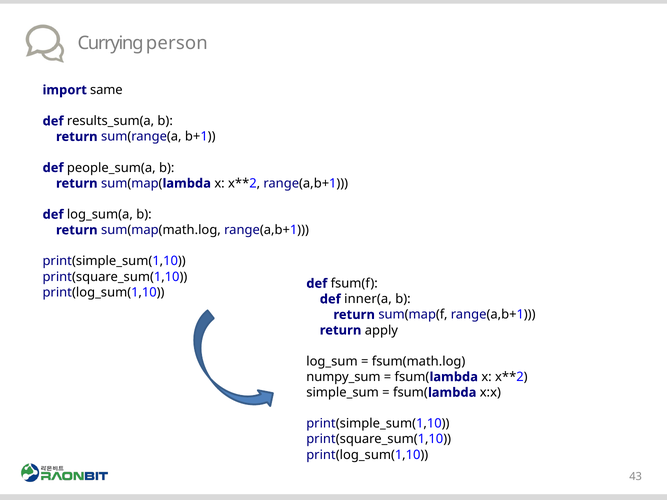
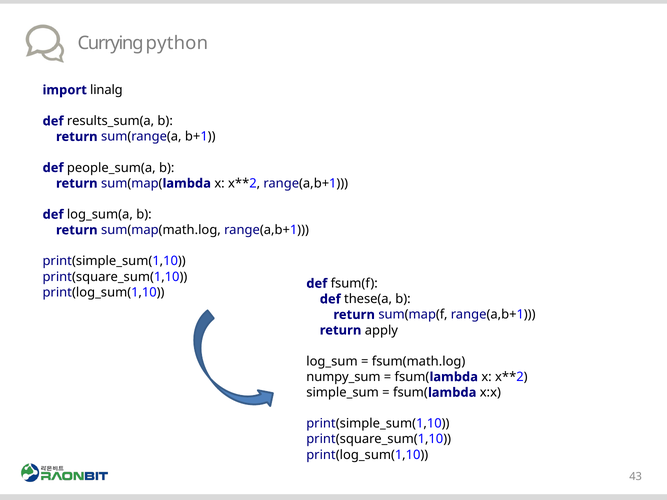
person: person -> python
same: same -> linalg
inner(a: inner(a -> these(a
